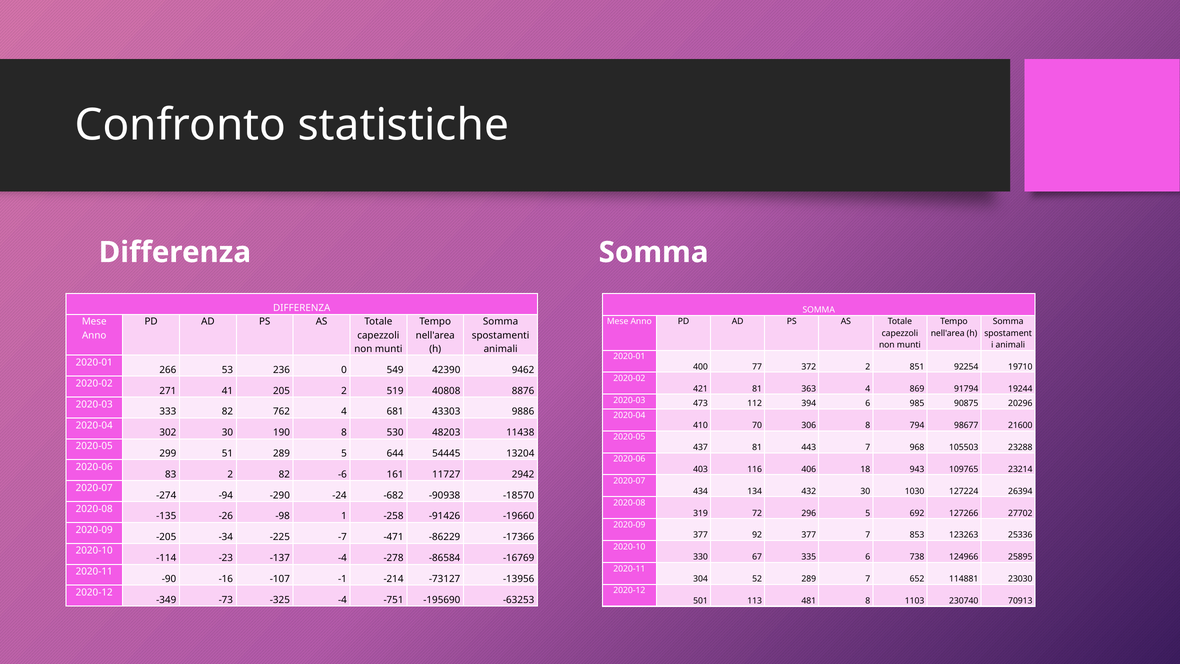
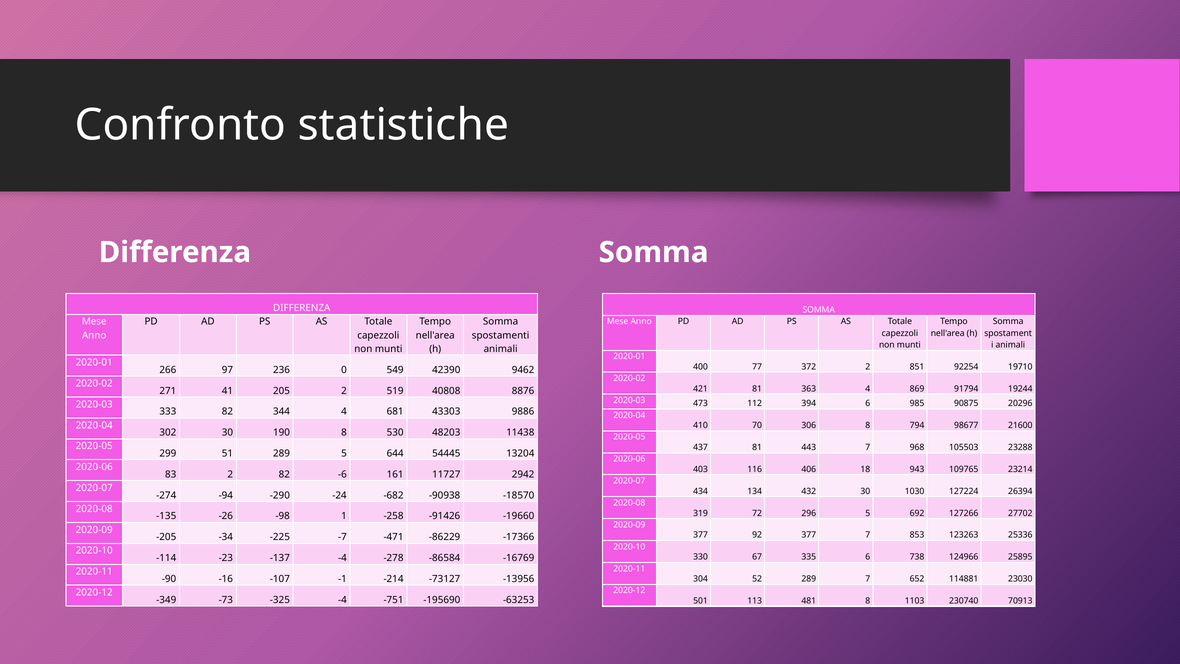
53: 53 -> 97
762: 762 -> 344
